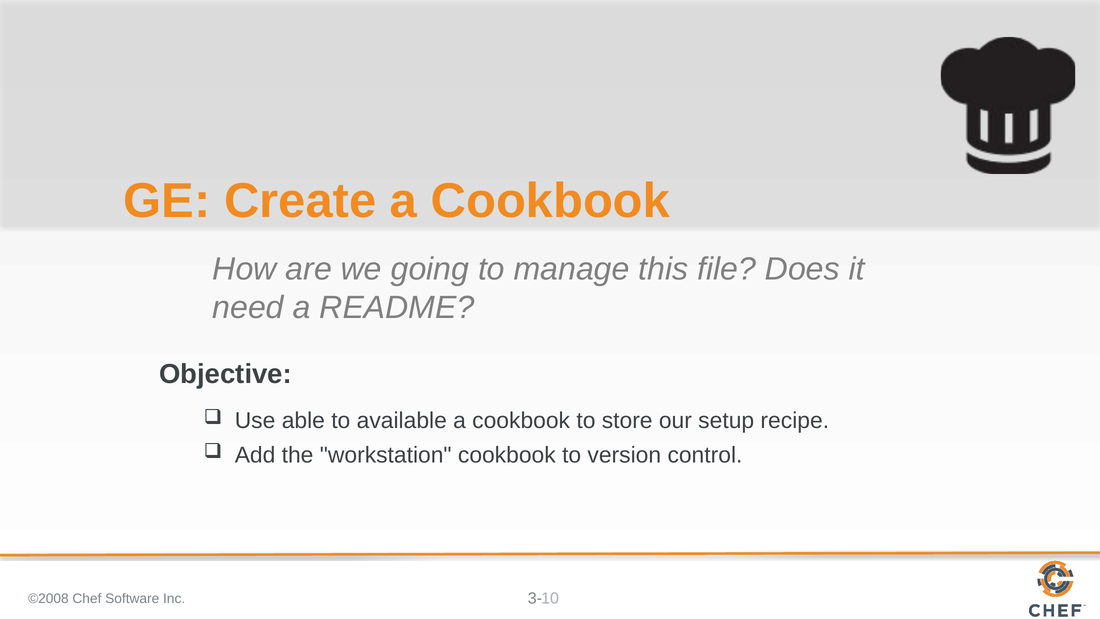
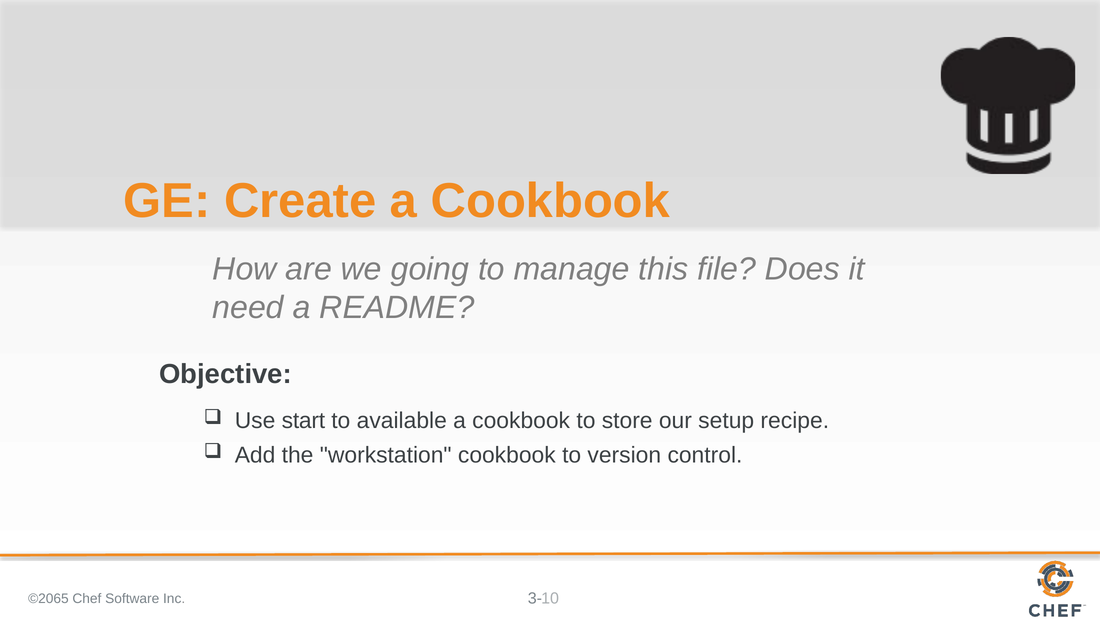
able: able -> start
©2008: ©2008 -> ©2065
